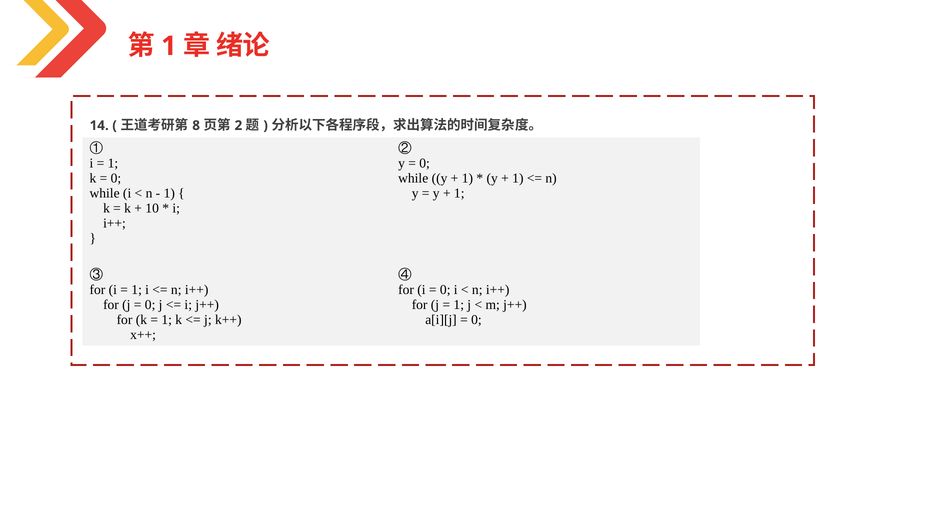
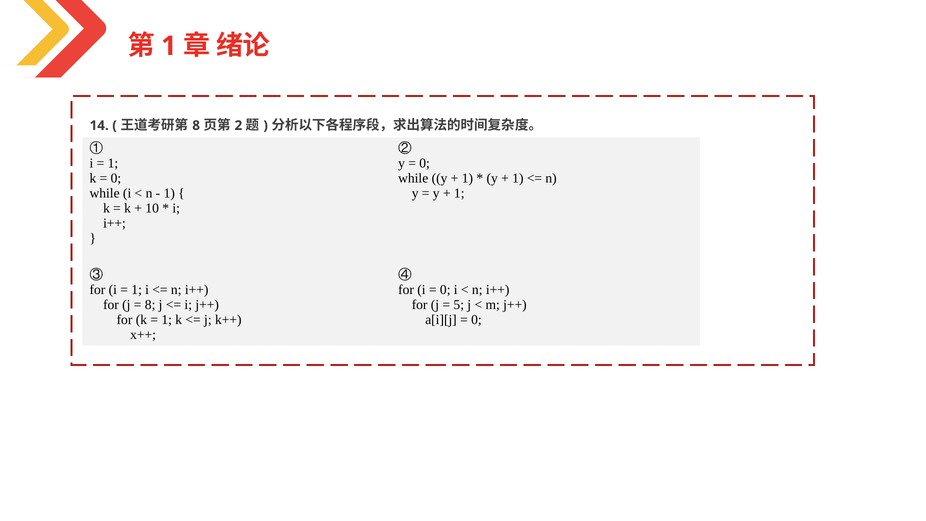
0 at (150, 305): 0 -> 8
1 at (459, 305): 1 -> 5
